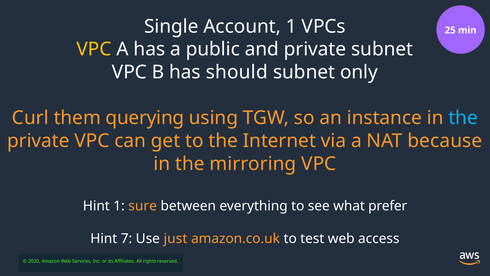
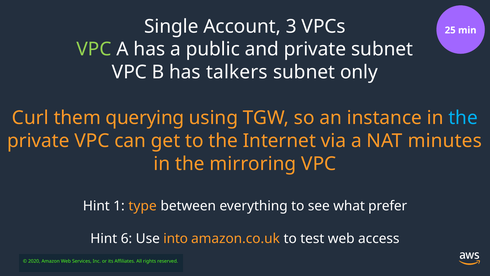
Account 1: 1 -> 3
VPC at (94, 49) colour: yellow -> light green
should: should -> talkers
because: because -> minutes
sure: sure -> type
7: 7 -> 6
just: just -> into
